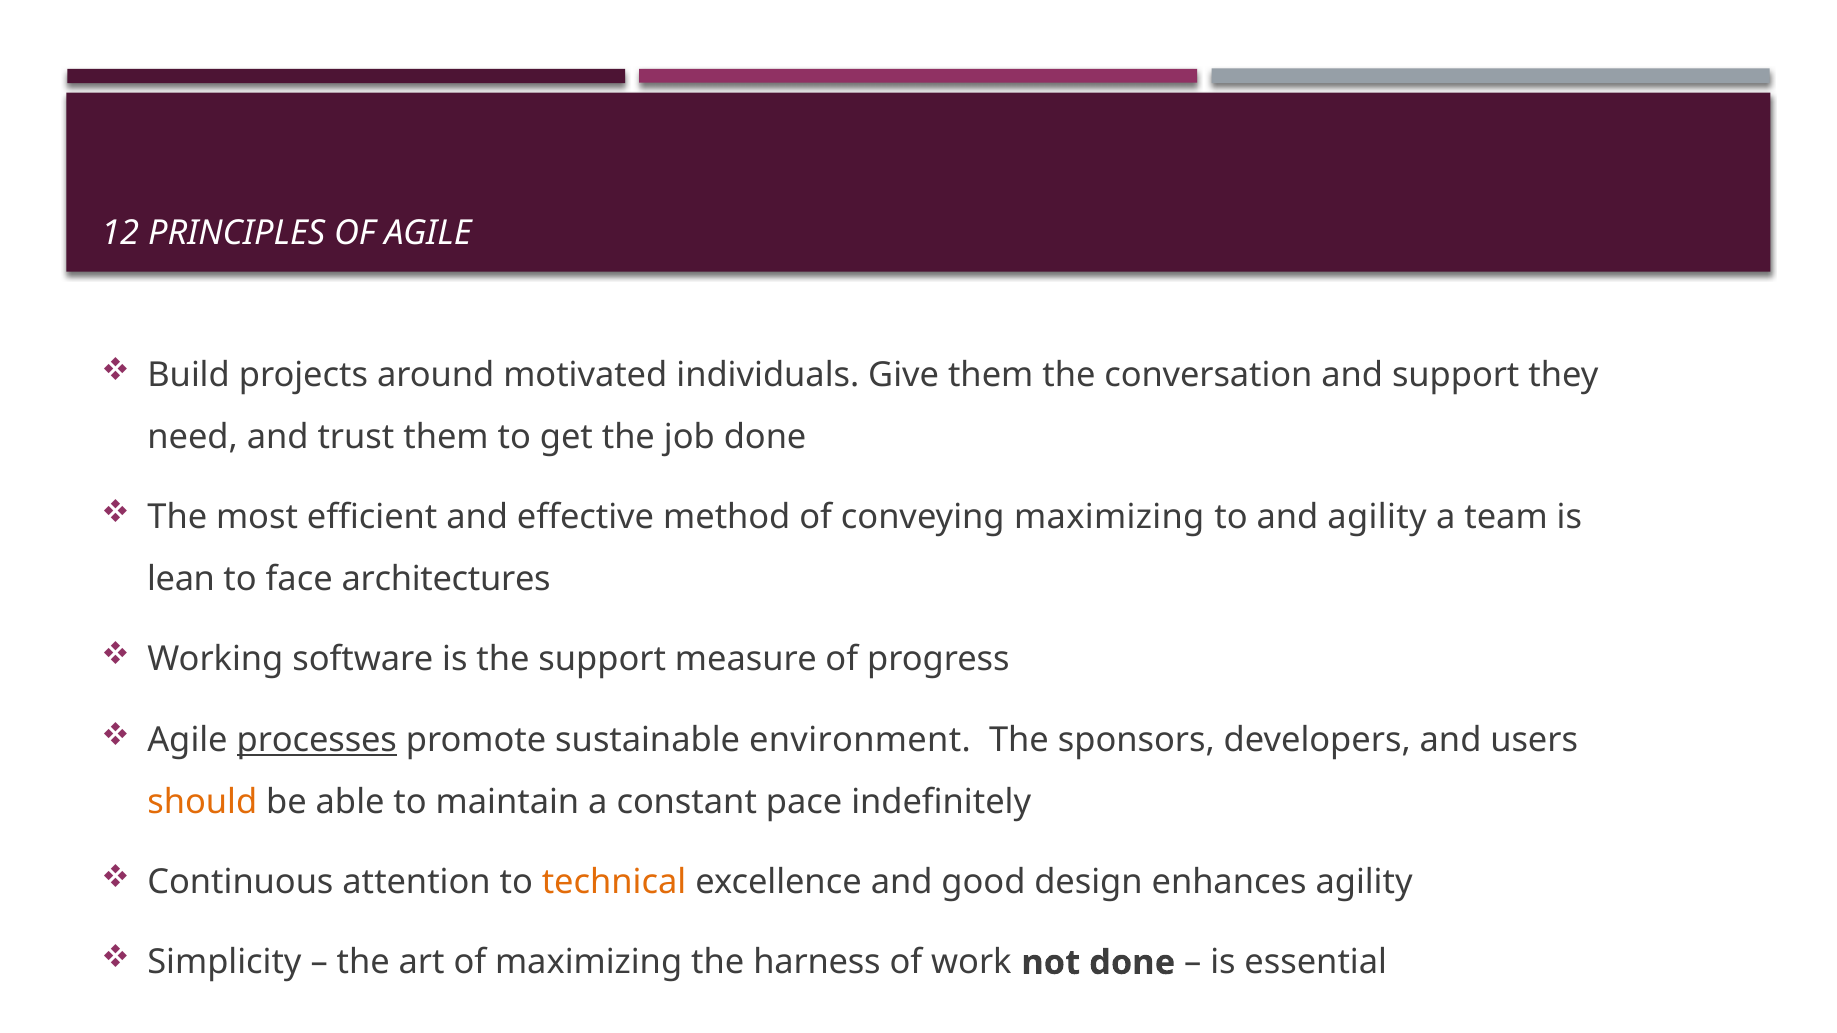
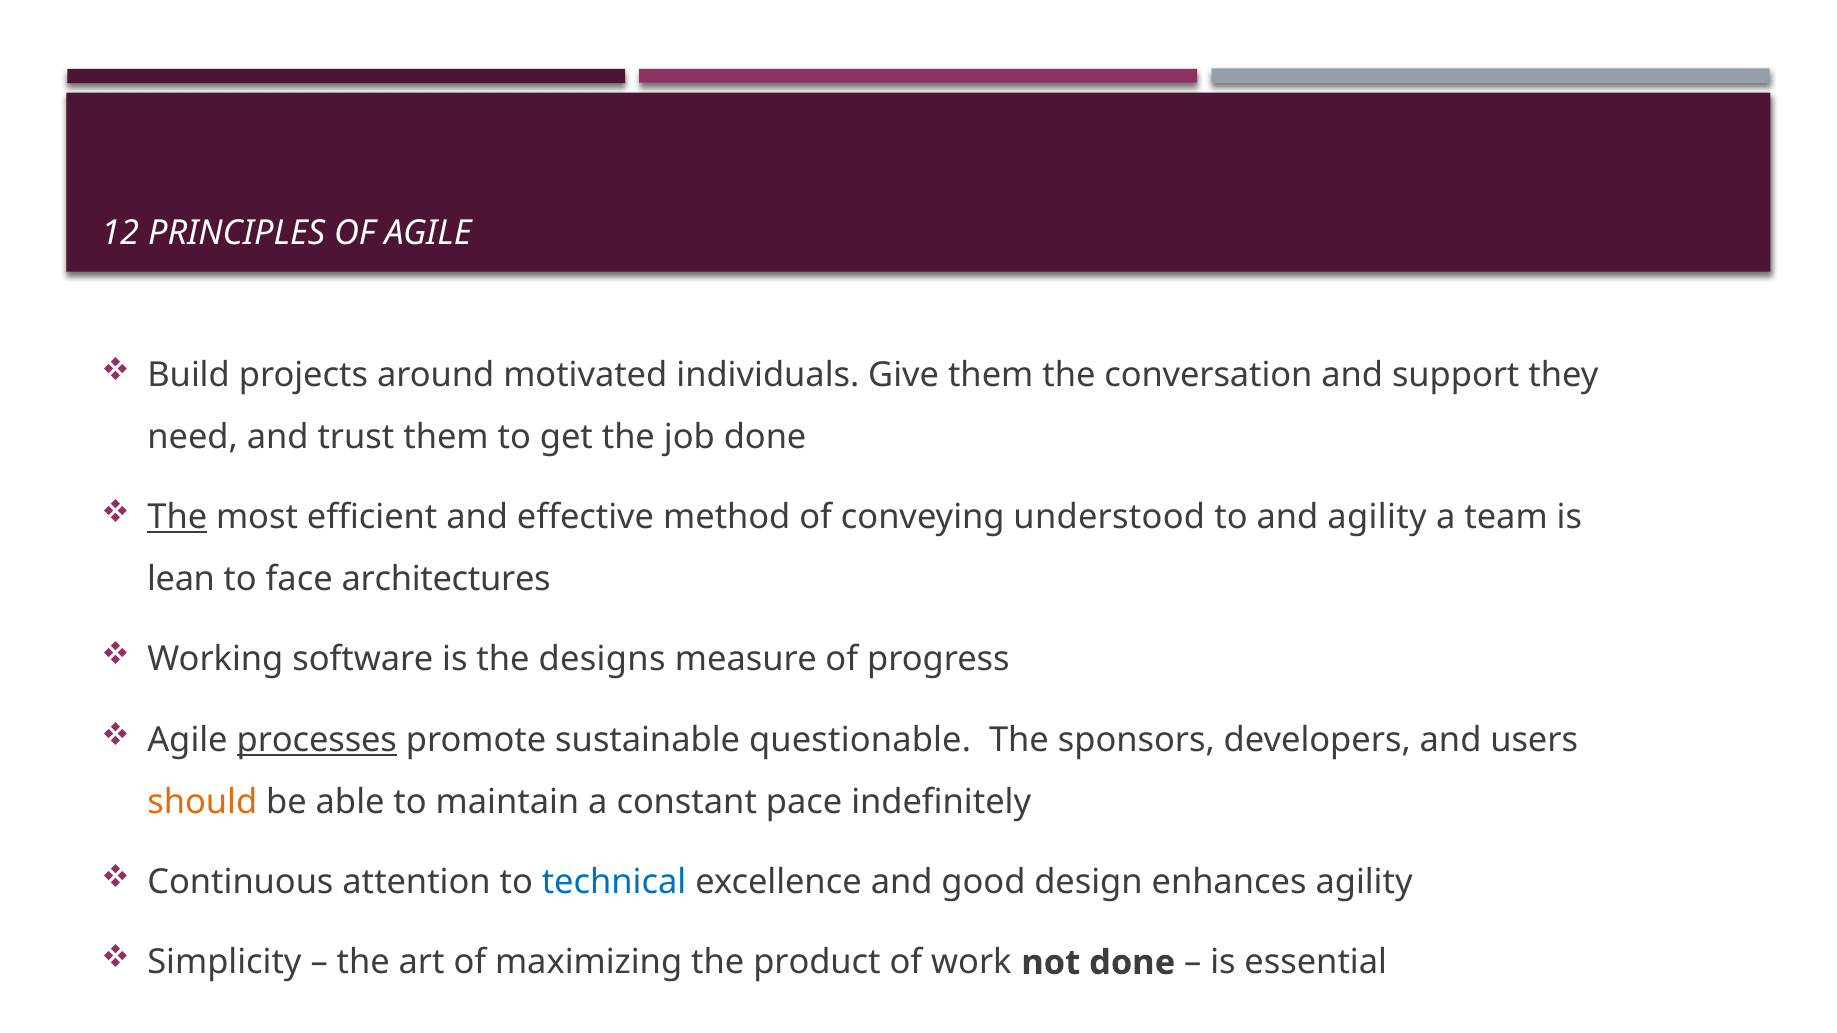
The at (177, 517) underline: none -> present
conveying maximizing: maximizing -> understood
the support: support -> designs
environment: environment -> questionable
technical colour: orange -> blue
harness: harness -> product
